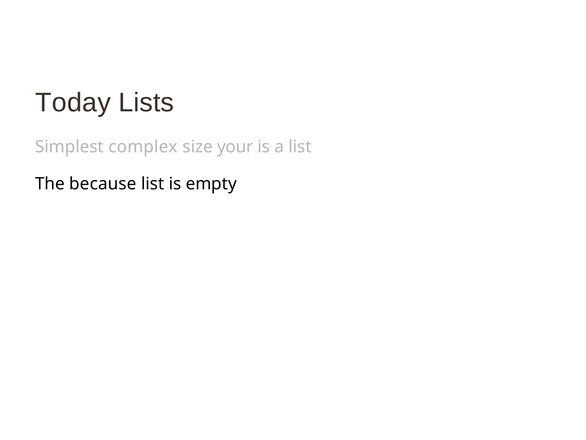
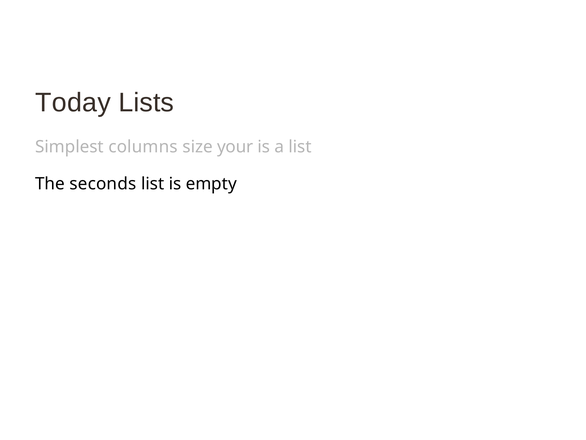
complex: complex -> columns
because: because -> seconds
